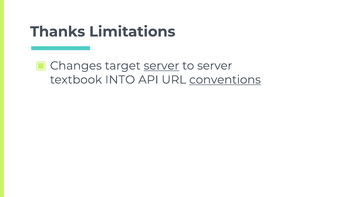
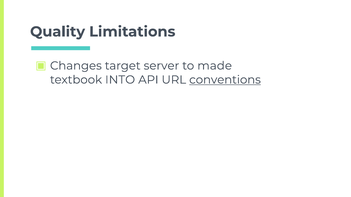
Thanks: Thanks -> Quality
server at (161, 66) underline: present -> none
to server: server -> made
